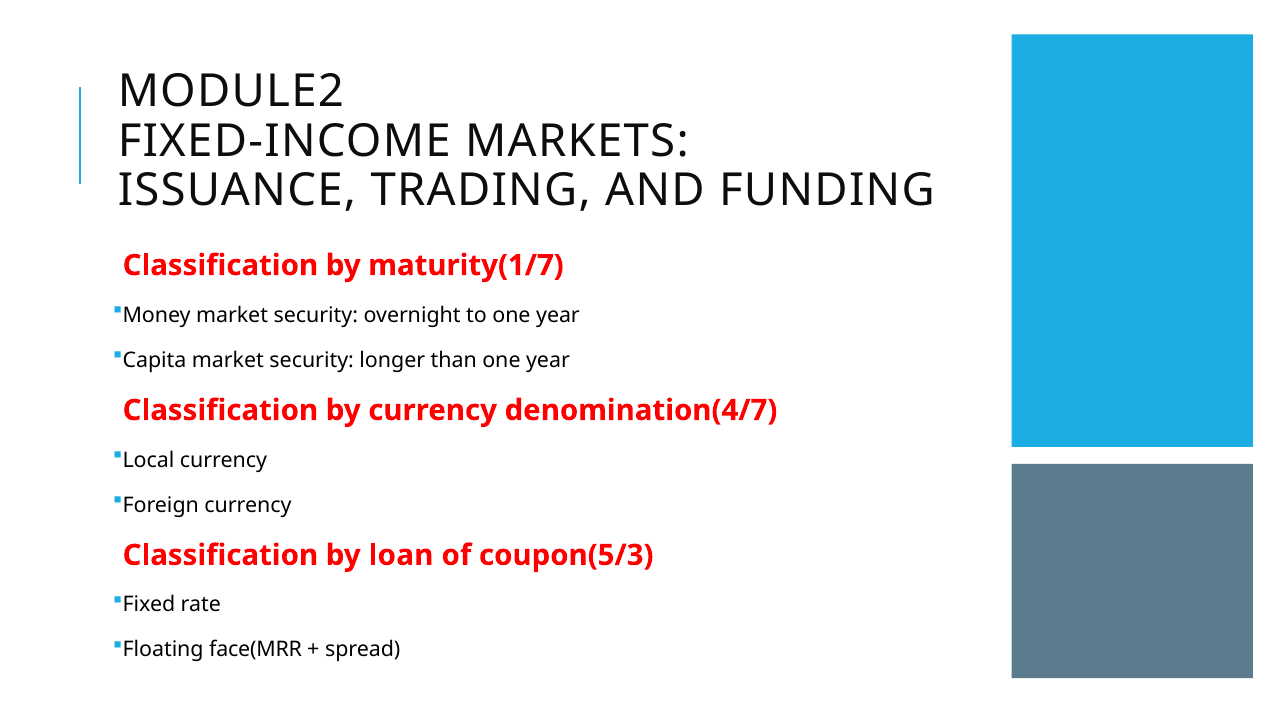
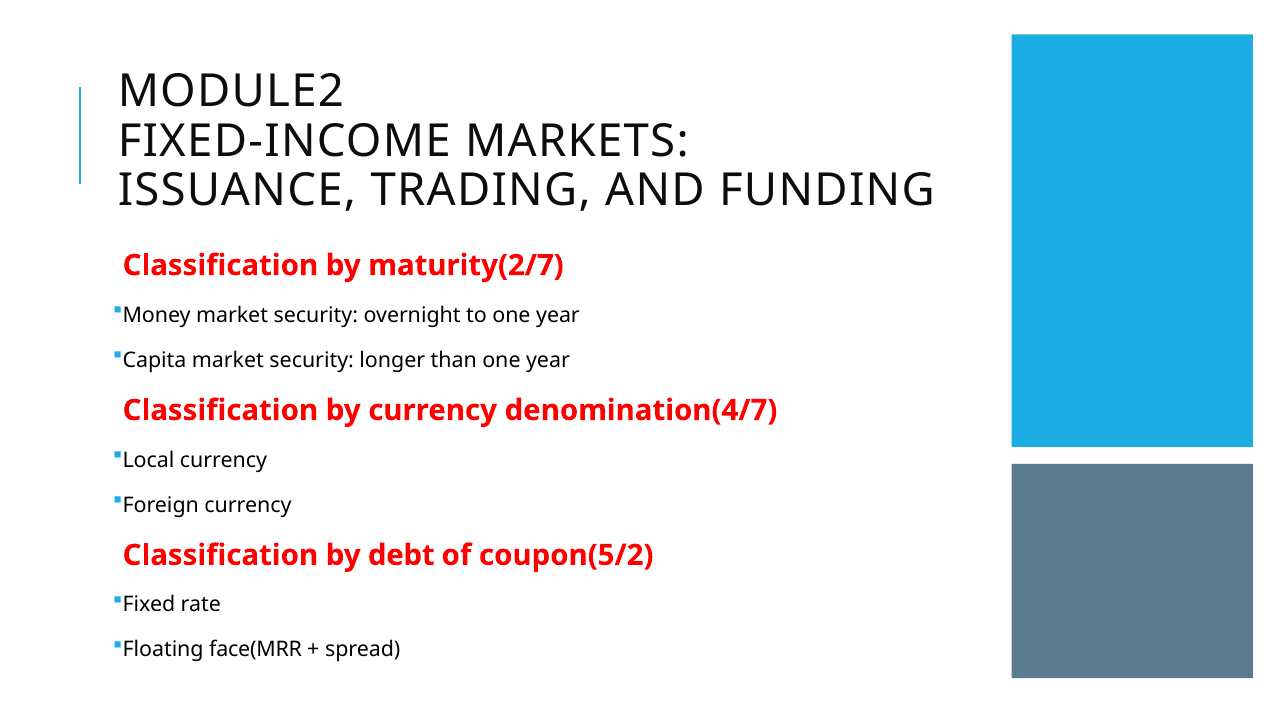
maturity(1/7: maturity(1/7 -> maturity(2/7
loan: loan -> debt
coupon(5/3: coupon(5/3 -> coupon(5/2
